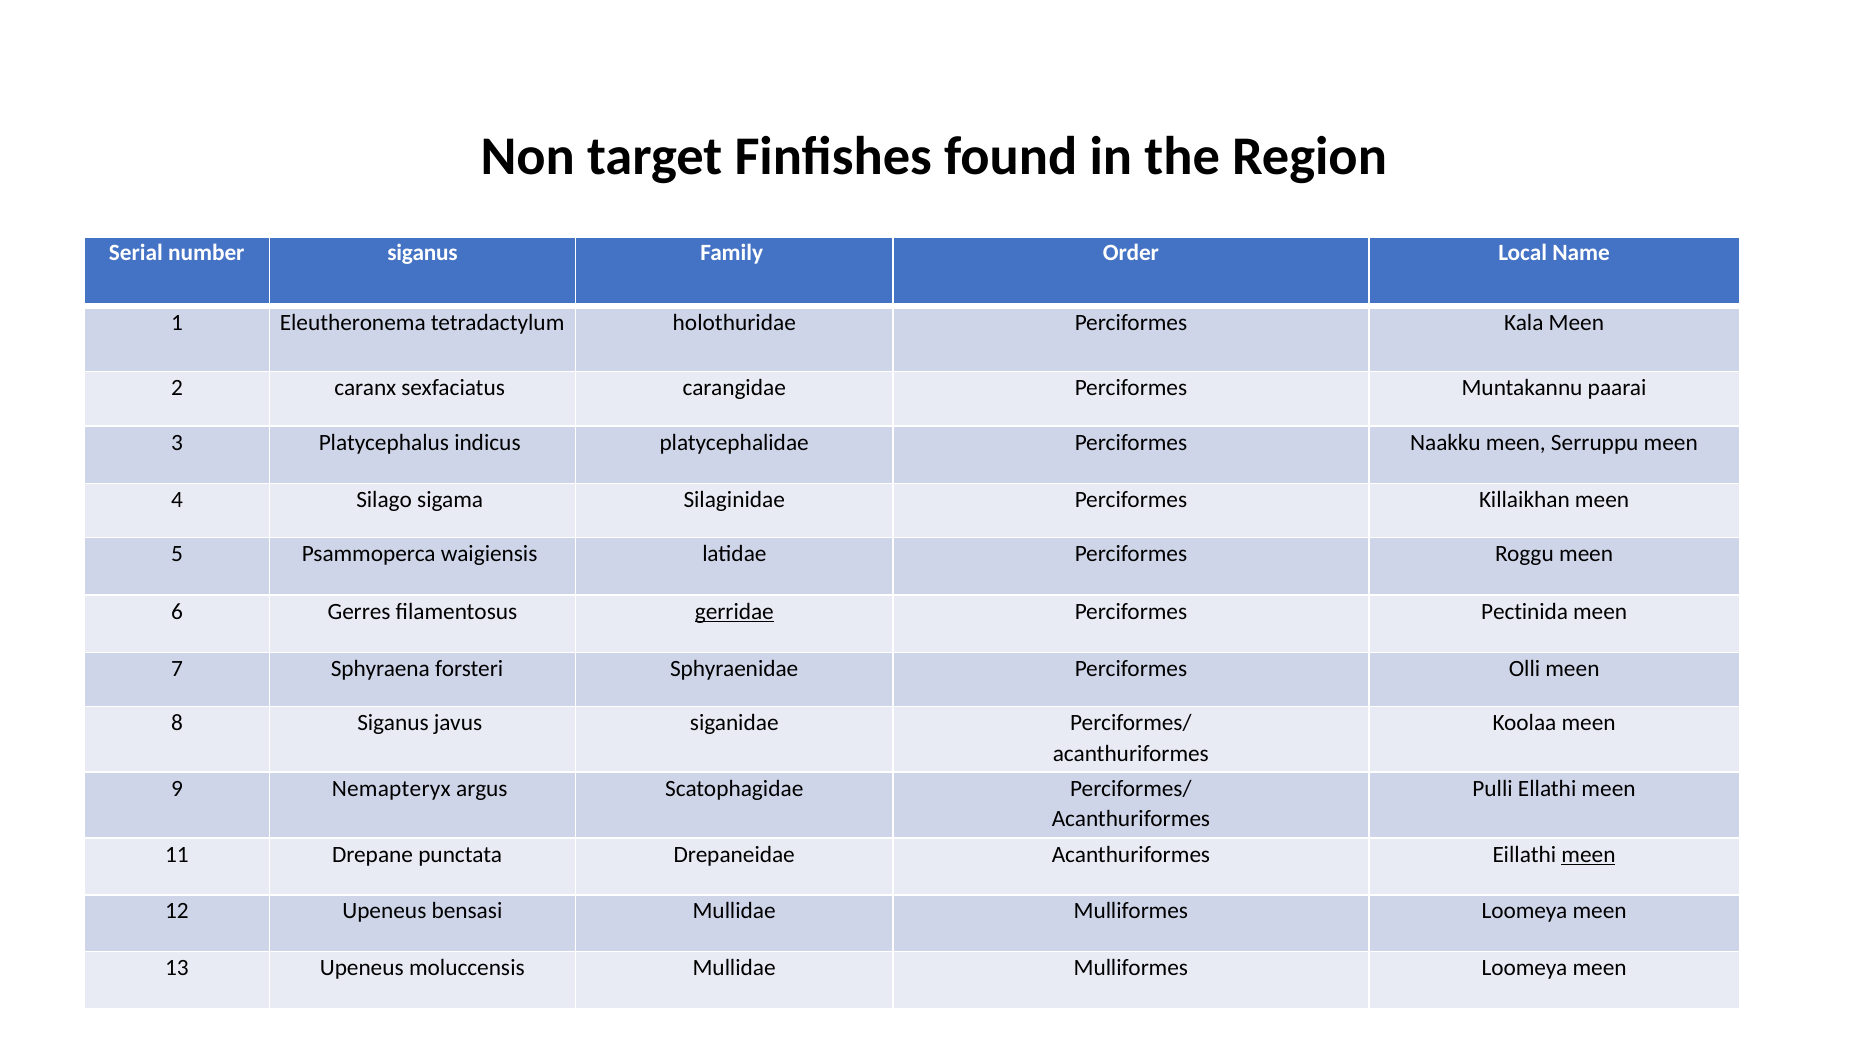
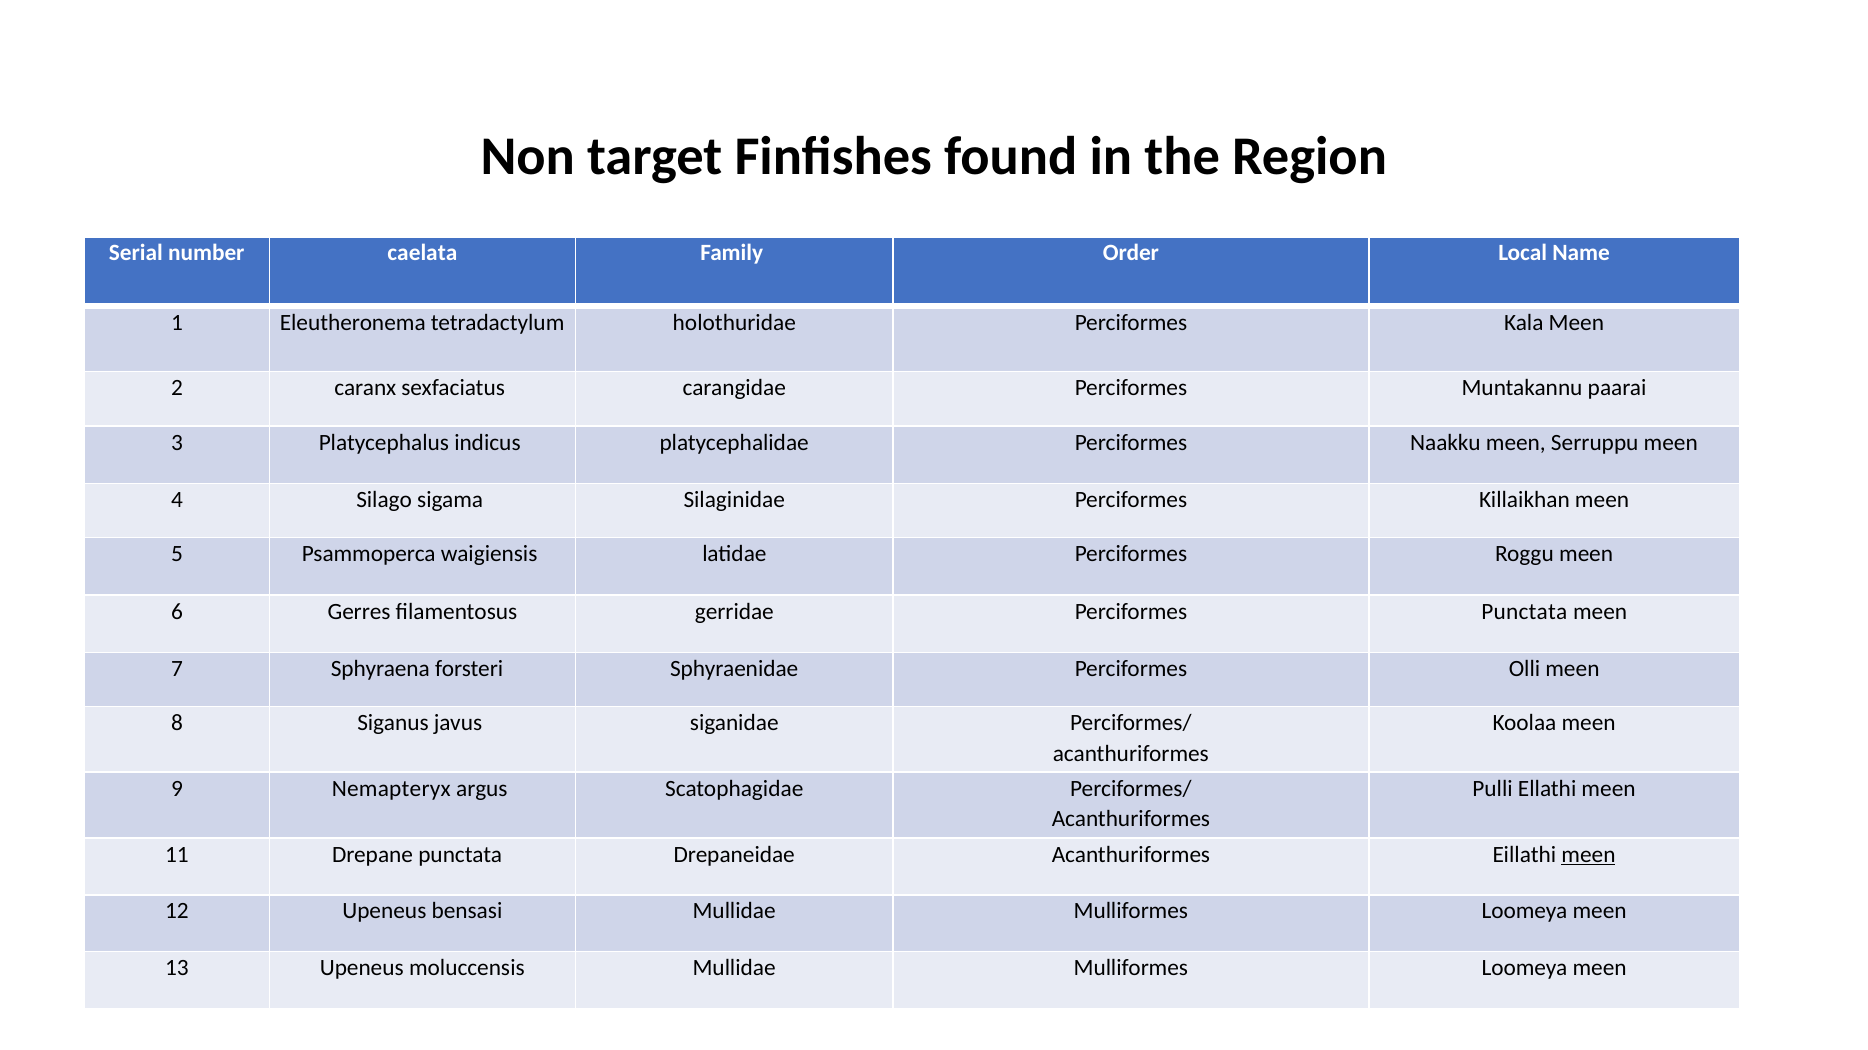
number siganus: siganus -> caelata
gerridae underline: present -> none
Perciformes Pectinida: Pectinida -> Punctata
